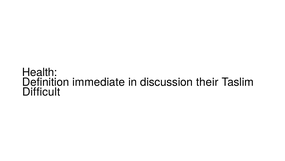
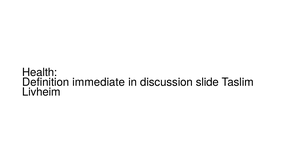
their: their -> slide
Difficult: Difficult -> Livheim
